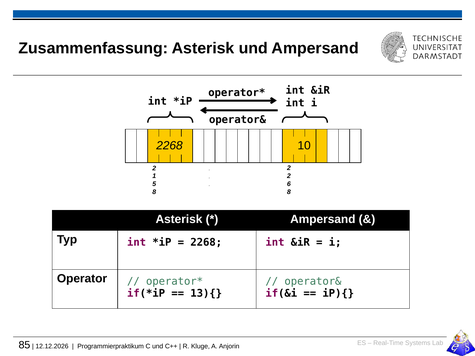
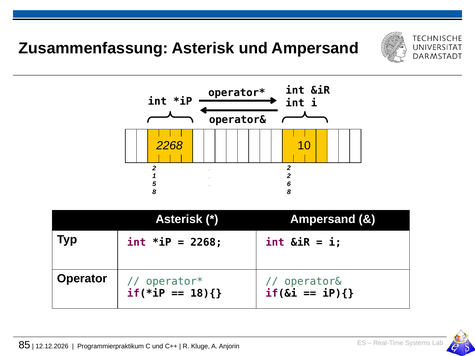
13){: 13){ -> 18){
